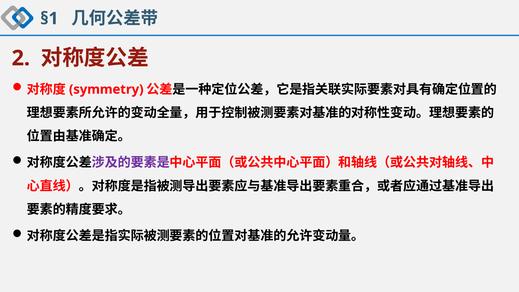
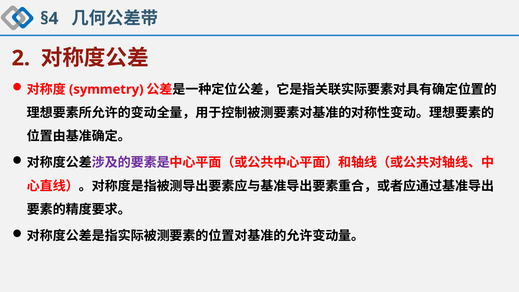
§1: §1 -> §4
